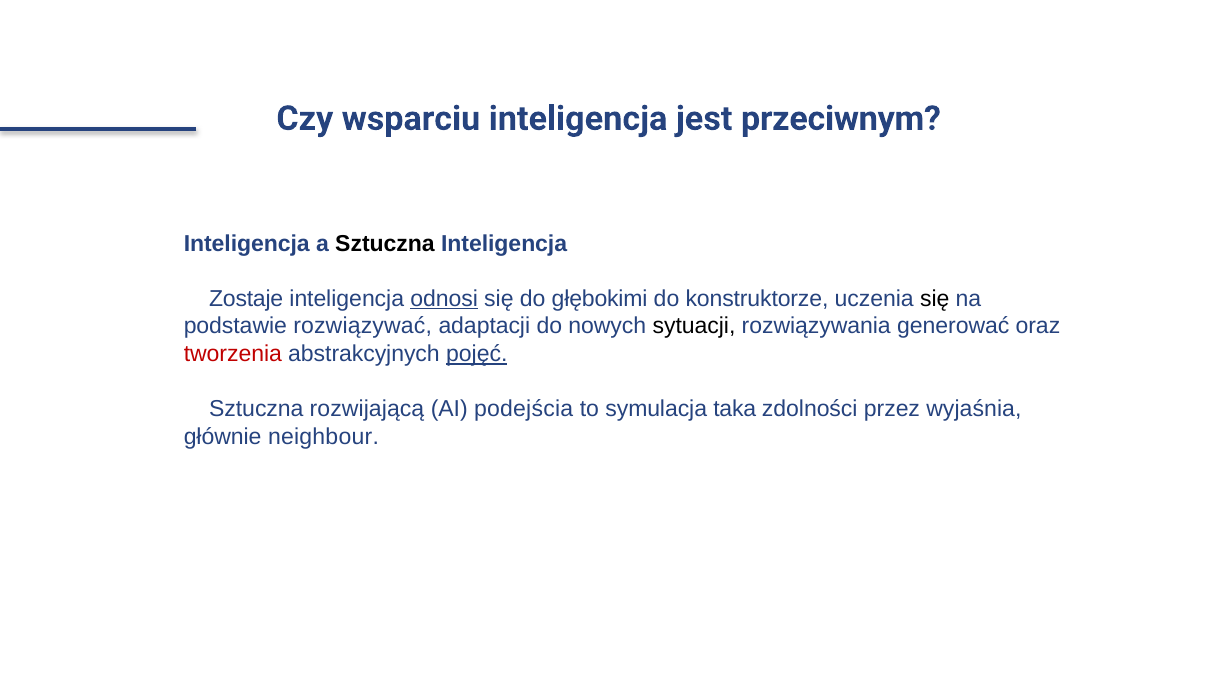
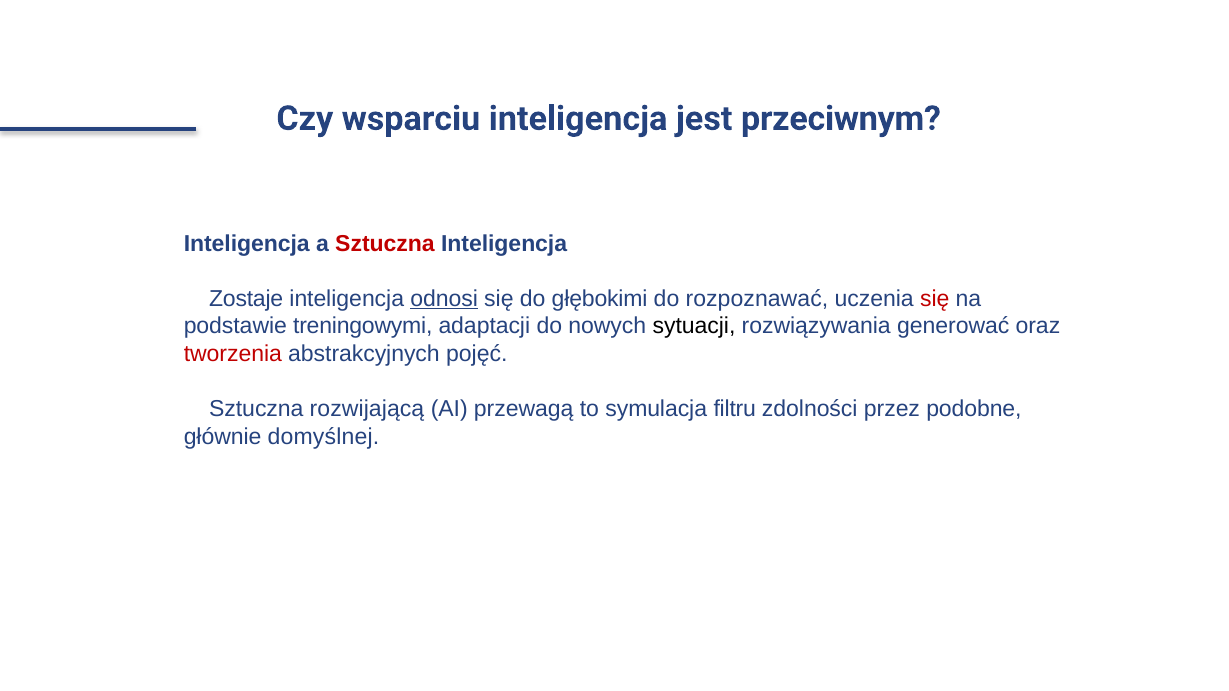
Sztuczna at (385, 244) colour: black -> red
konstruktorze: konstruktorze -> rozpoznawać
się at (935, 299) colour: black -> red
rozwiązywać: rozwiązywać -> treningowymi
pojęć underline: present -> none
podejścia: podejścia -> przewagą
taka: taka -> filtru
wyjaśnia: wyjaśnia -> podobne
neighbour: neighbour -> domyślnej
